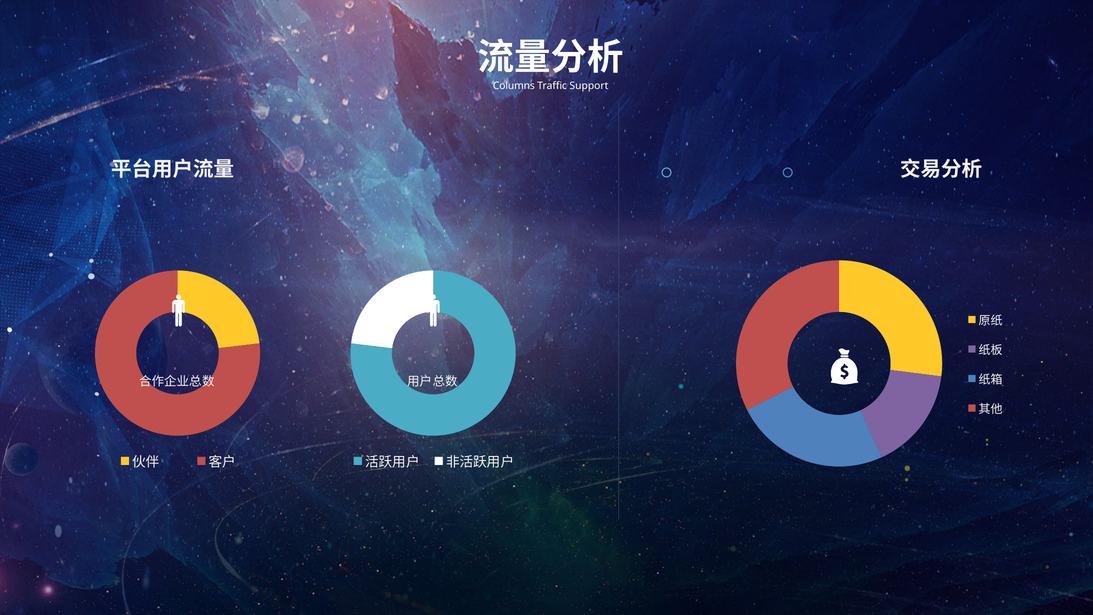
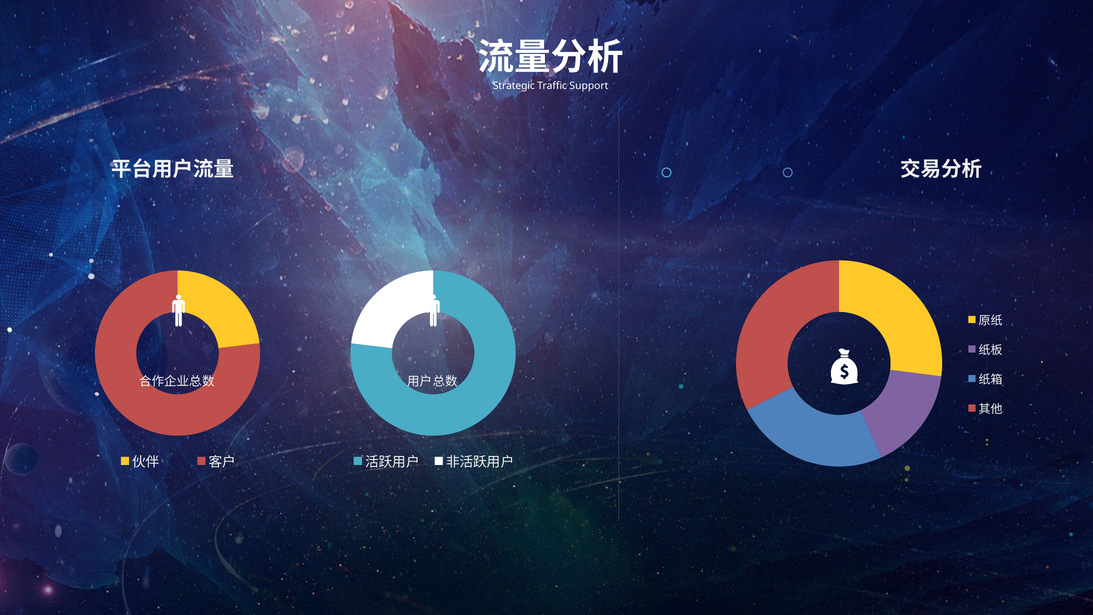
Columns: Columns -> Strategic
